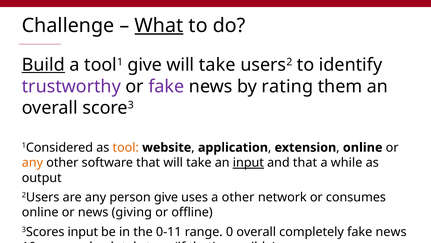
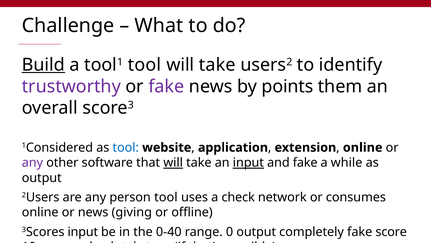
What underline: present -> none
tool1 give: give -> tool
rating: rating -> points
tool at (126, 147) colour: orange -> blue
any at (32, 162) colour: orange -> purple
will at (173, 162) underline: none -> present
and that: that -> fake
person give: give -> tool
a other: other -> check
0-11: 0-11 -> 0-40
0 overall: overall -> output
completely fake news: news -> score
